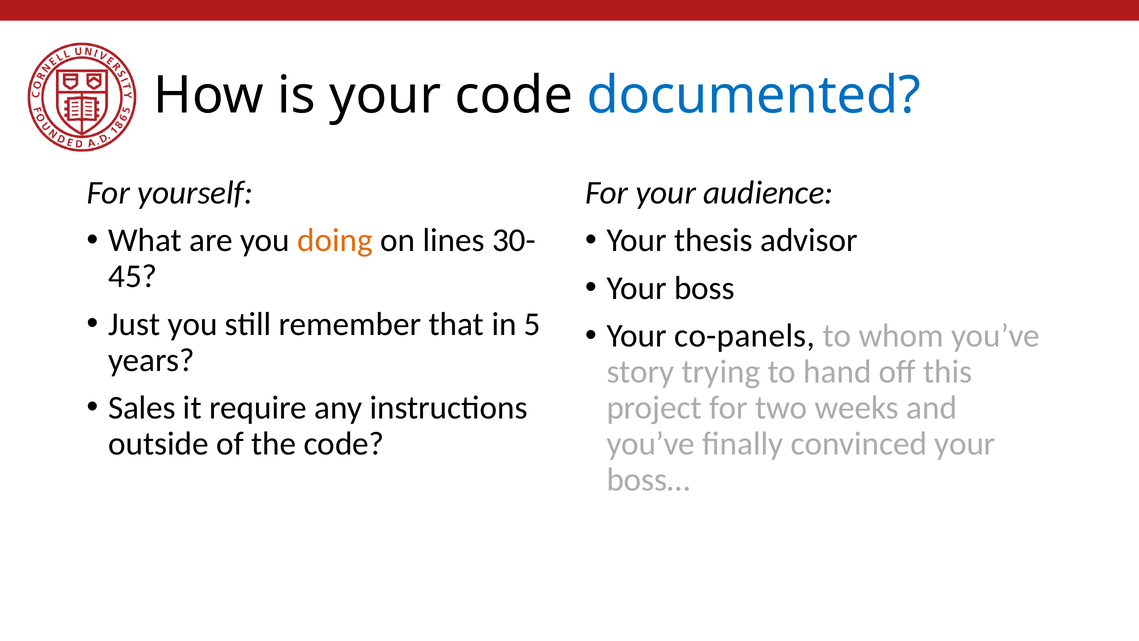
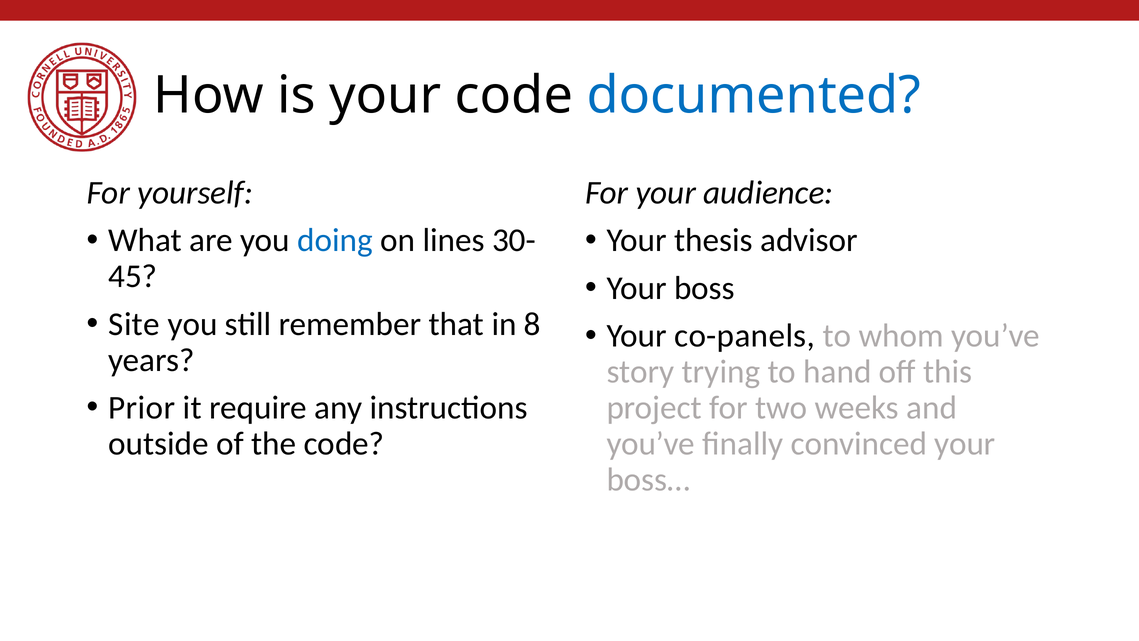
doing colour: orange -> blue
Just: Just -> Site
5: 5 -> 8
Sales: Sales -> Prior
